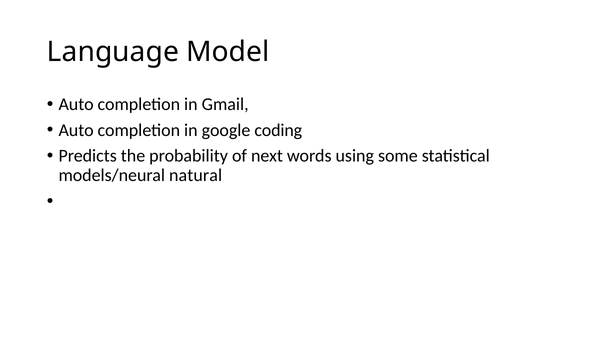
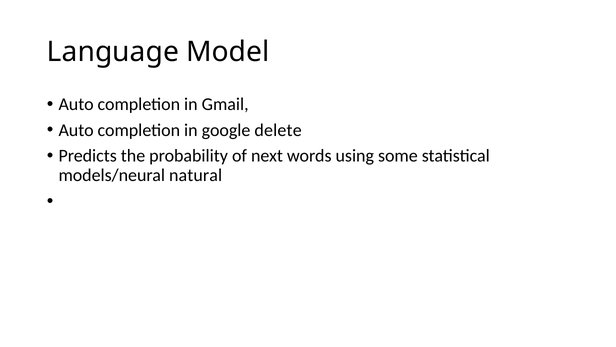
coding: coding -> delete
